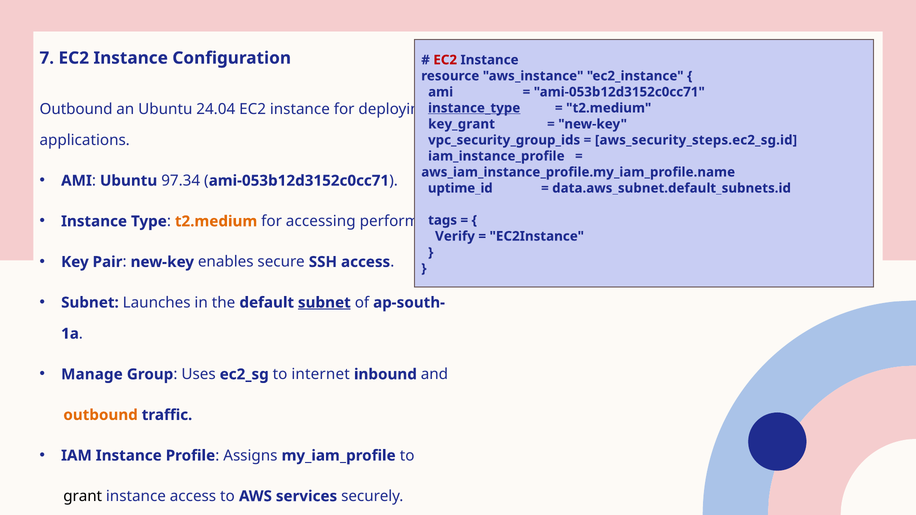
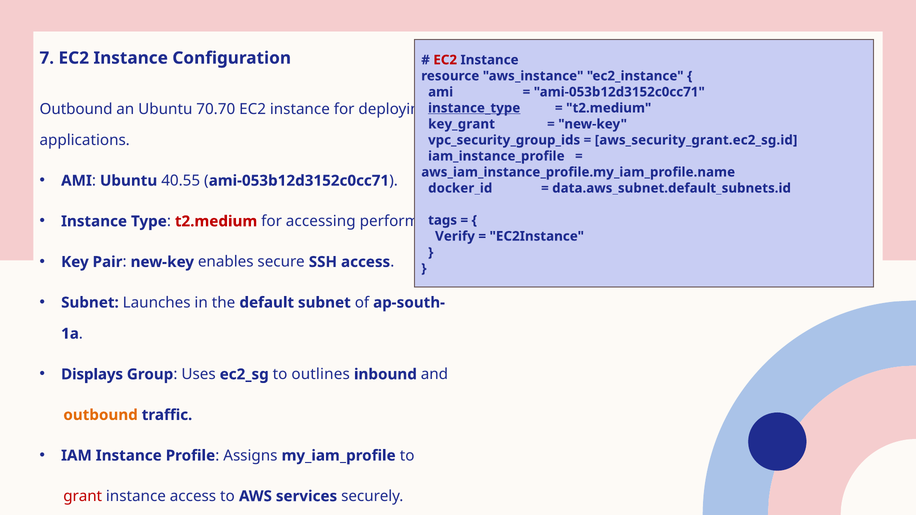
24.04: 24.04 -> 70.70
aws_security_steps.ec2_sg.id: aws_security_steps.ec2_sg.id -> aws_security_grant.ec2_sg.id
97.34: 97.34 -> 40.55
uptime_id: uptime_id -> docker_id
t2.medium at (216, 221) colour: orange -> red
subnet at (324, 303) underline: present -> none
Manage: Manage -> Displays
internet: internet -> outlines
grant colour: black -> red
